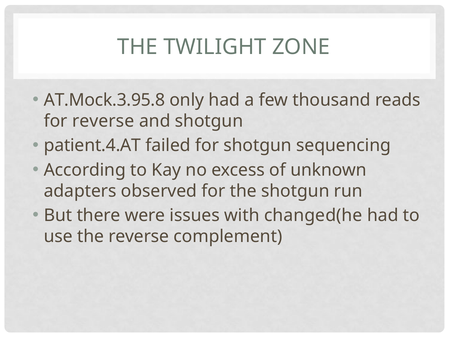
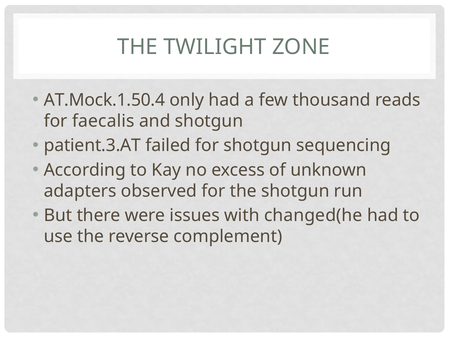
AT.Mock.3.95.8: AT.Mock.3.95.8 -> AT.Mock.1.50.4
for reverse: reverse -> faecalis
patient.4.AT: patient.4.AT -> patient.3.AT
